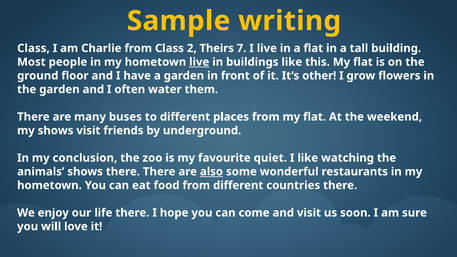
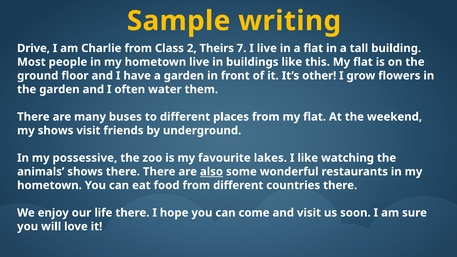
Class at (33, 48): Class -> Drive
live at (199, 62) underline: present -> none
conclusion: conclusion -> possessive
quiet: quiet -> lakes
